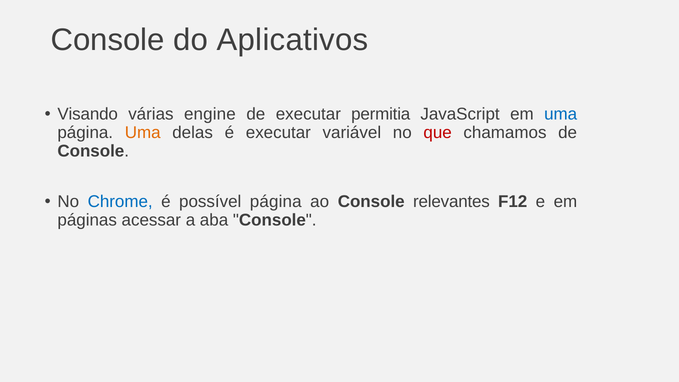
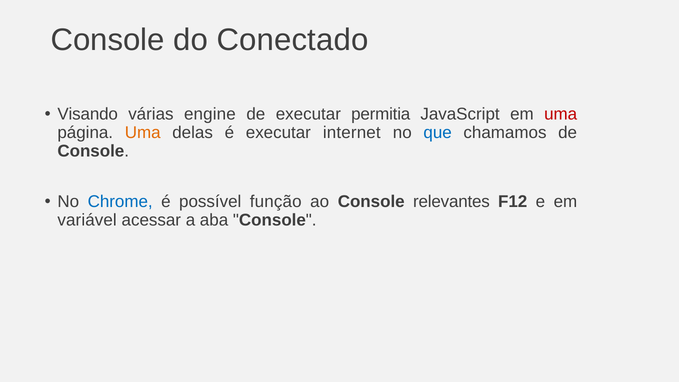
Aplicativos: Aplicativos -> Conectado
uma at (561, 114) colour: blue -> red
variável: variável -> internet
que colour: red -> blue
possível página: página -> função
páginas: páginas -> variável
